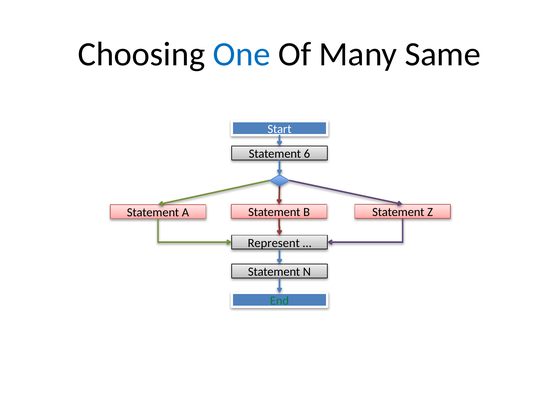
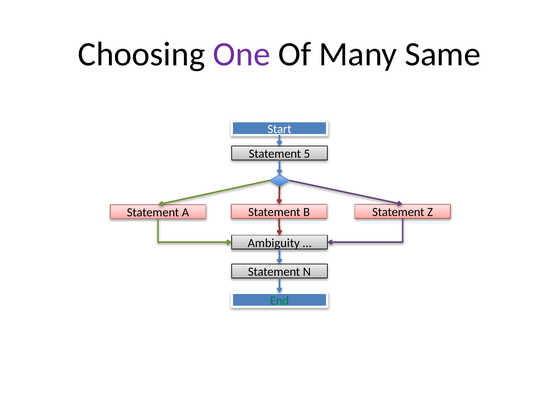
One colour: blue -> purple
6: 6 -> 5
Represent: Represent -> Ambiguity
